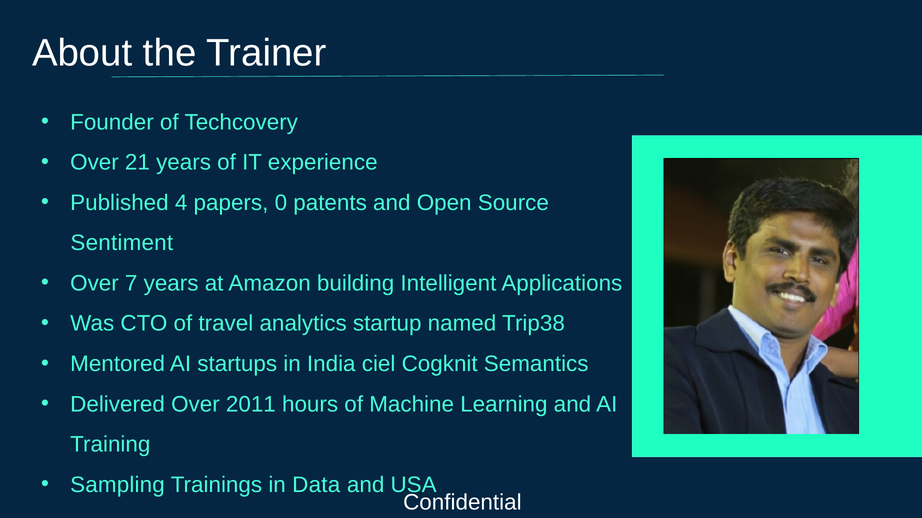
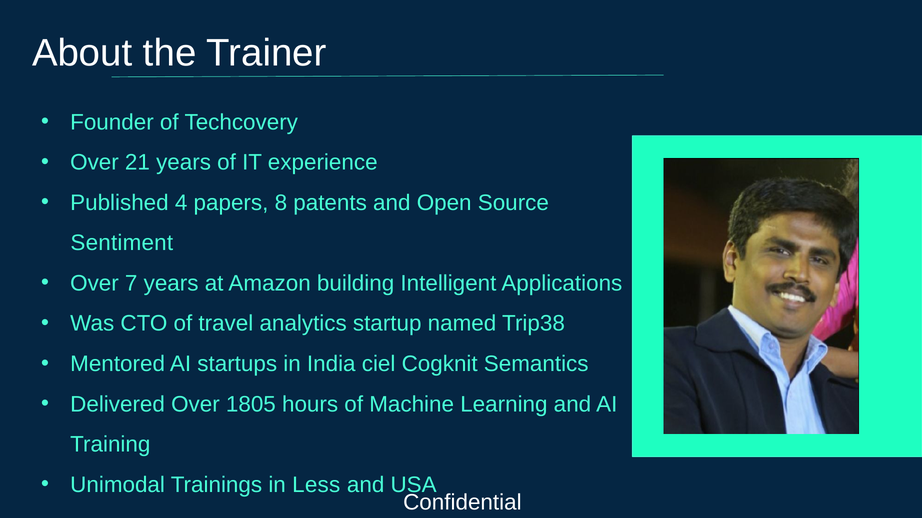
0: 0 -> 8
2011: 2011 -> 1805
Sampling: Sampling -> Unimodal
Data: Data -> Less
